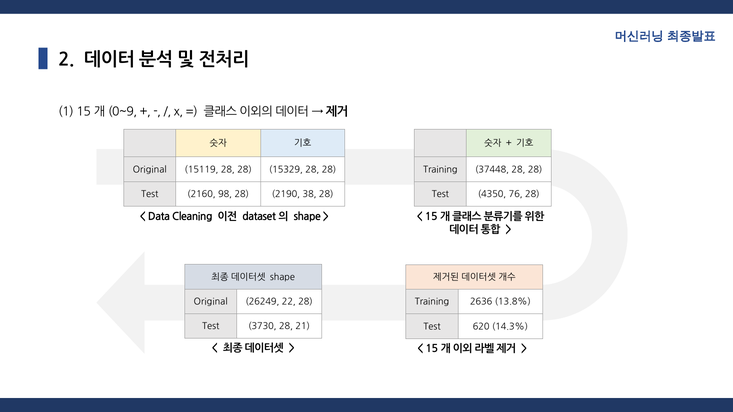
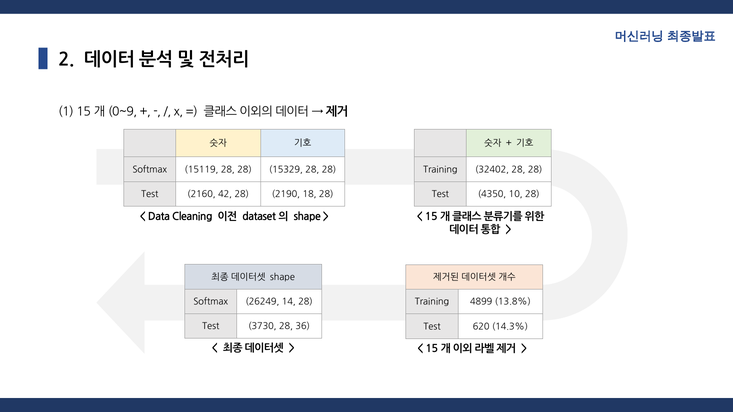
Original at (150, 170): Original -> Softmax
37448: 37448 -> 32402
98: 98 -> 42
38: 38 -> 18
76: 76 -> 10
Original at (211, 302): Original -> Softmax
22: 22 -> 14
2636: 2636 -> 4899
21: 21 -> 36
